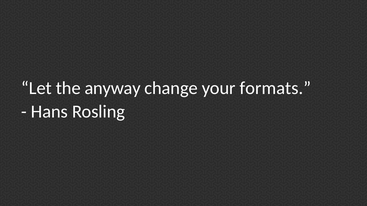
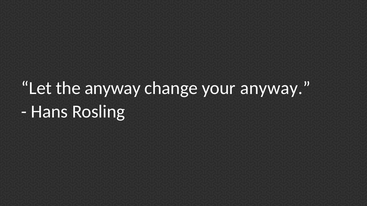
your formats: formats -> anyway
